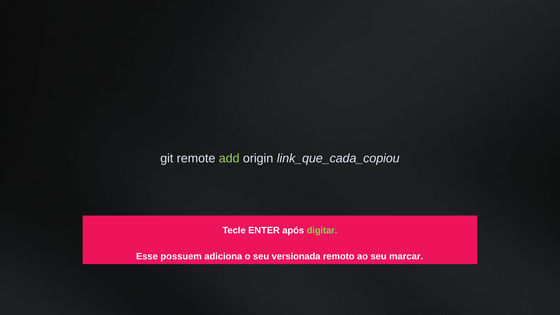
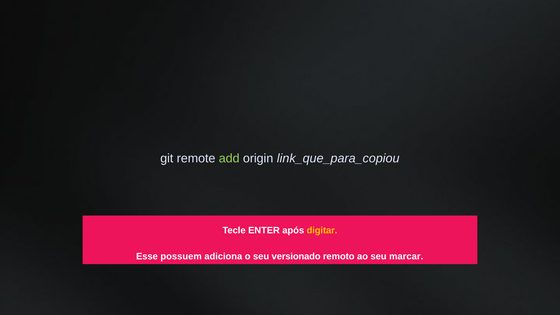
link_que_cada_copiou: link_que_cada_copiou -> link_que_para_copiou
digitar colour: light green -> yellow
versionada: versionada -> versionado
